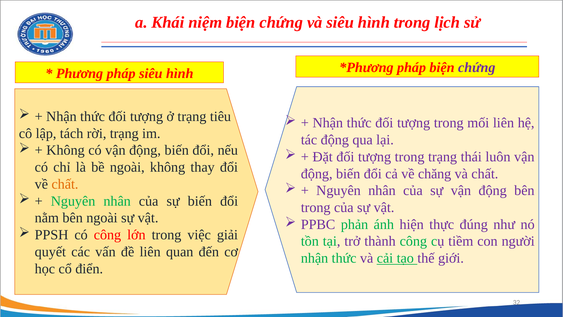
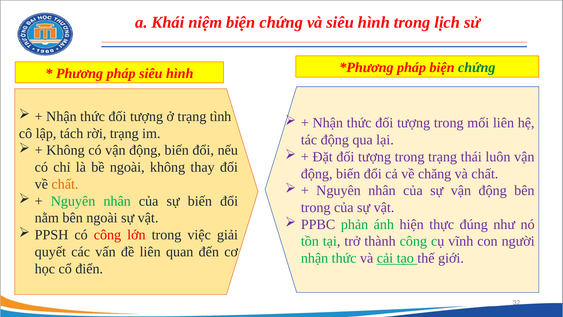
chứng at (477, 67) colour: purple -> green
tiêu: tiêu -> tình
tiềm: tiềm -> vĩnh
